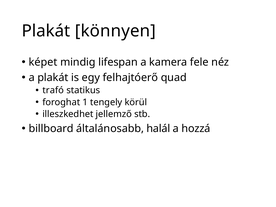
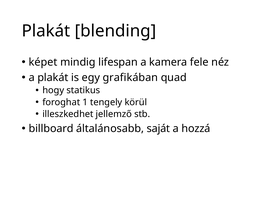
könnyen: könnyen -> blending
felhajtóerő: felhajtóerő -> grafikában
trafó: trafó -> hogy
halál: halál -> saját
